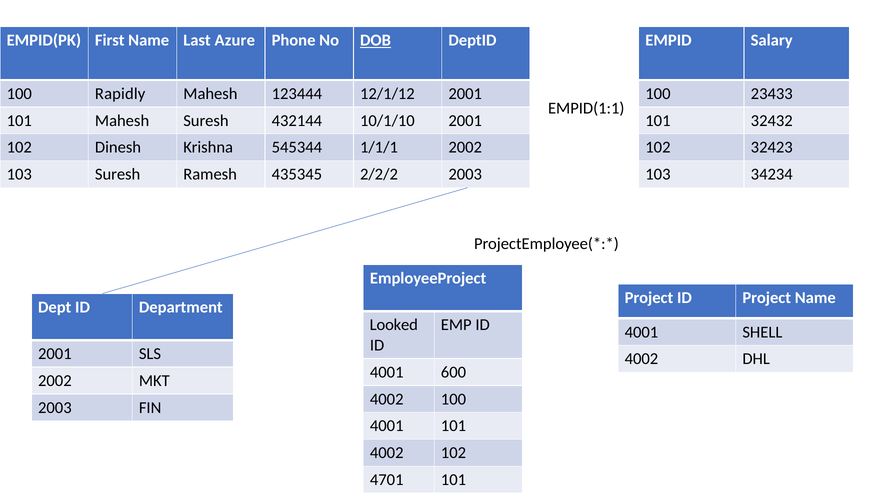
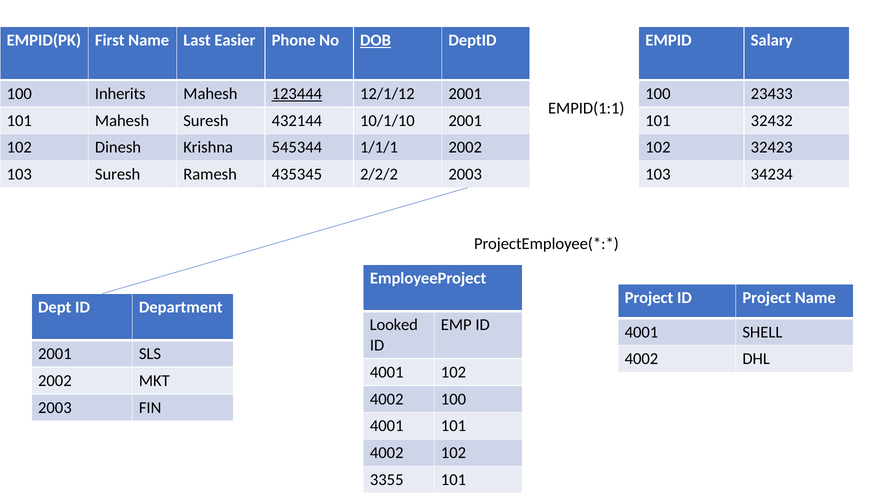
Azure: Azure -> Easier
Rapidly: Rapidly -> Inherits
123444 underline: none -> present
4001 600: 600 -> 102
4701: 4701 -> 3355
